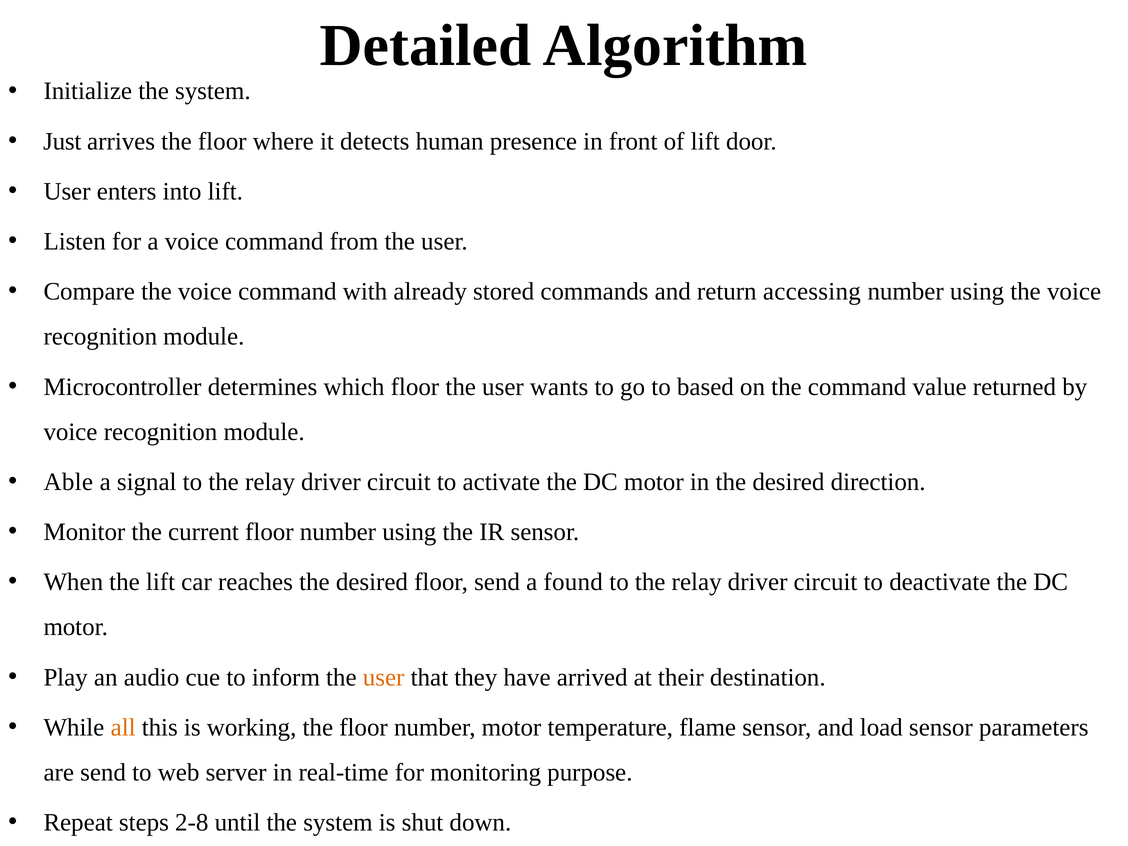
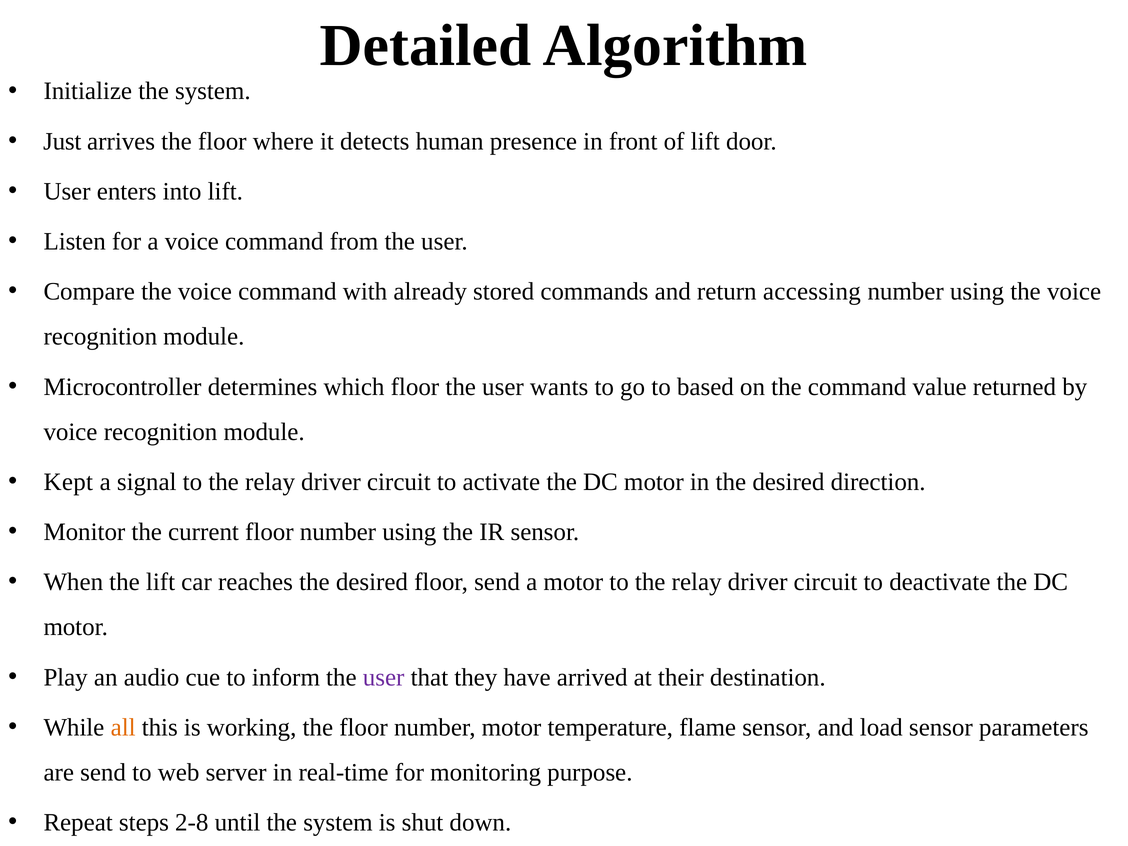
Able: Able -> Kept
a found: found -> motor
user at (384, 677) colour: orange -> purple
